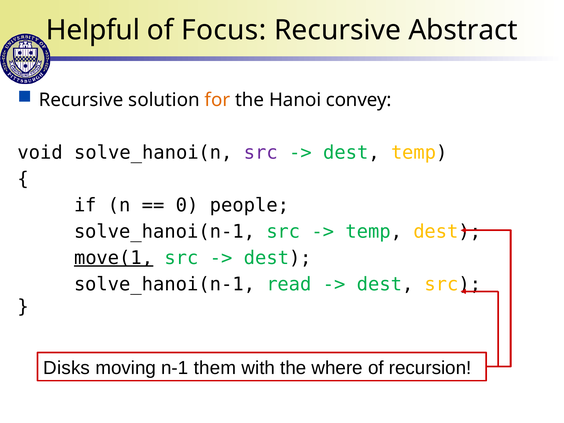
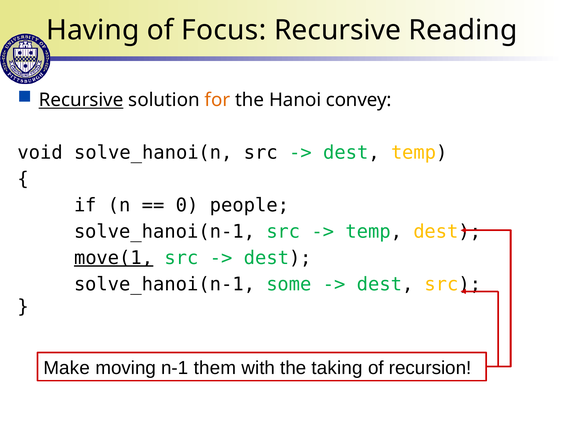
Helpful: Helpful -> Having
Abstract: Abstract -> Reading
Recursive at (81, 100) underline: none -> present
src at (261, 153) colour: purple -> black
read: read -> some
Disks: Disks -> Make
where: where -> taking
